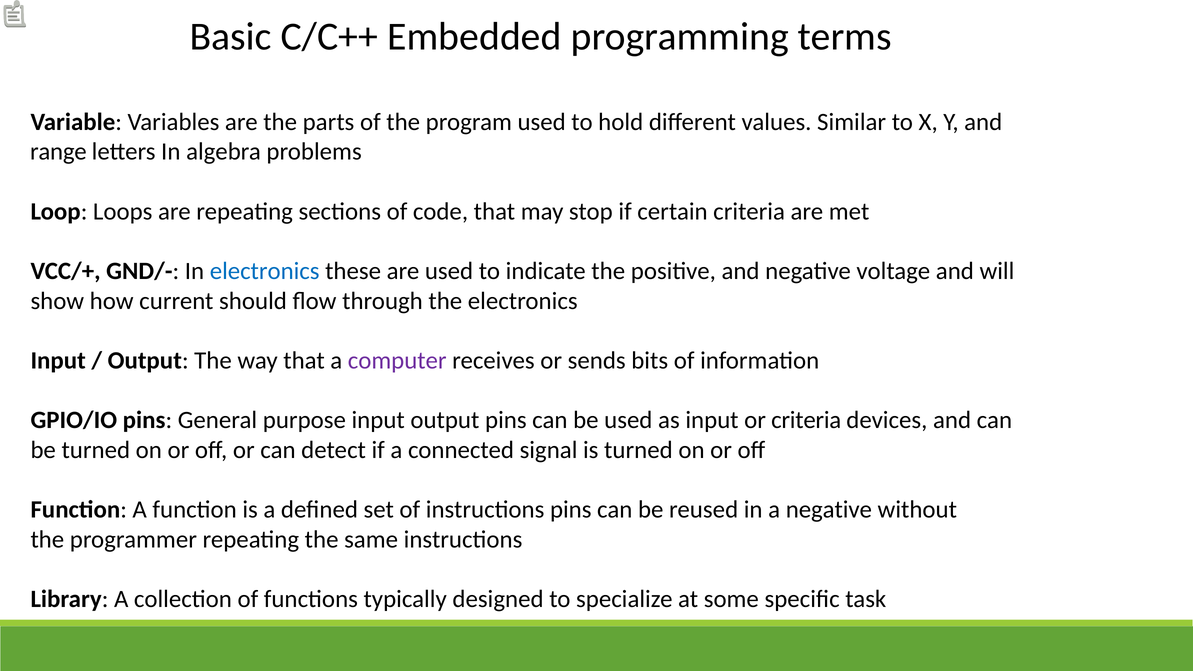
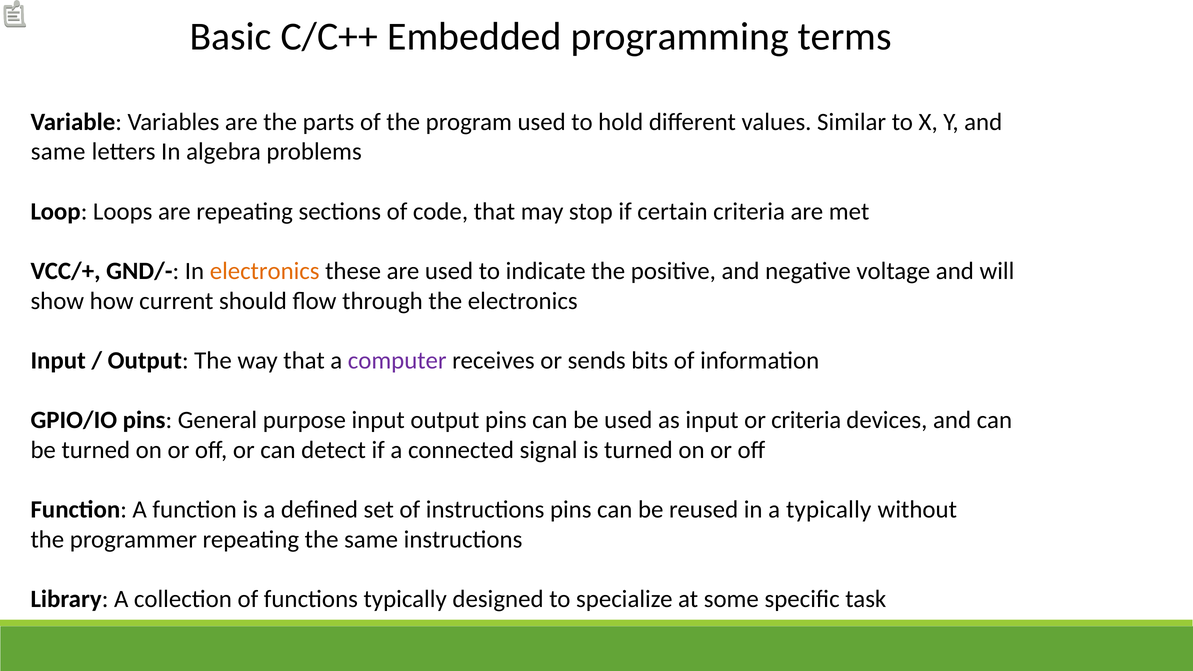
range at (58, 152): range -> same
electronics at (265, 271) colour: blue -> orange
a negative: negative -> typically
